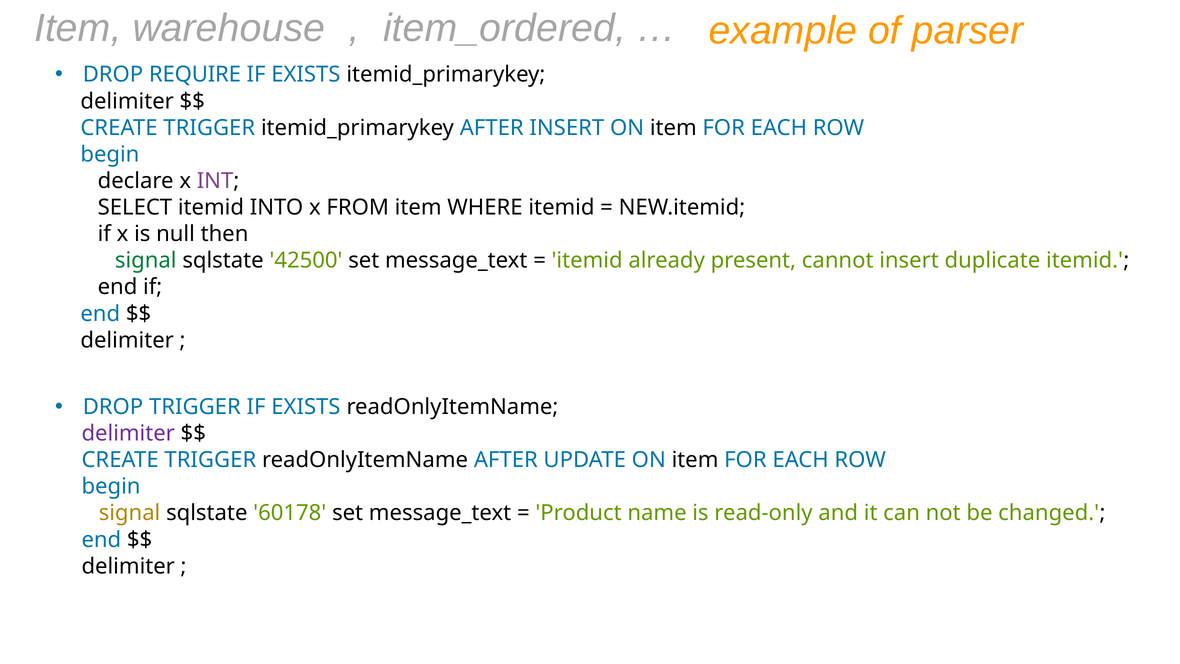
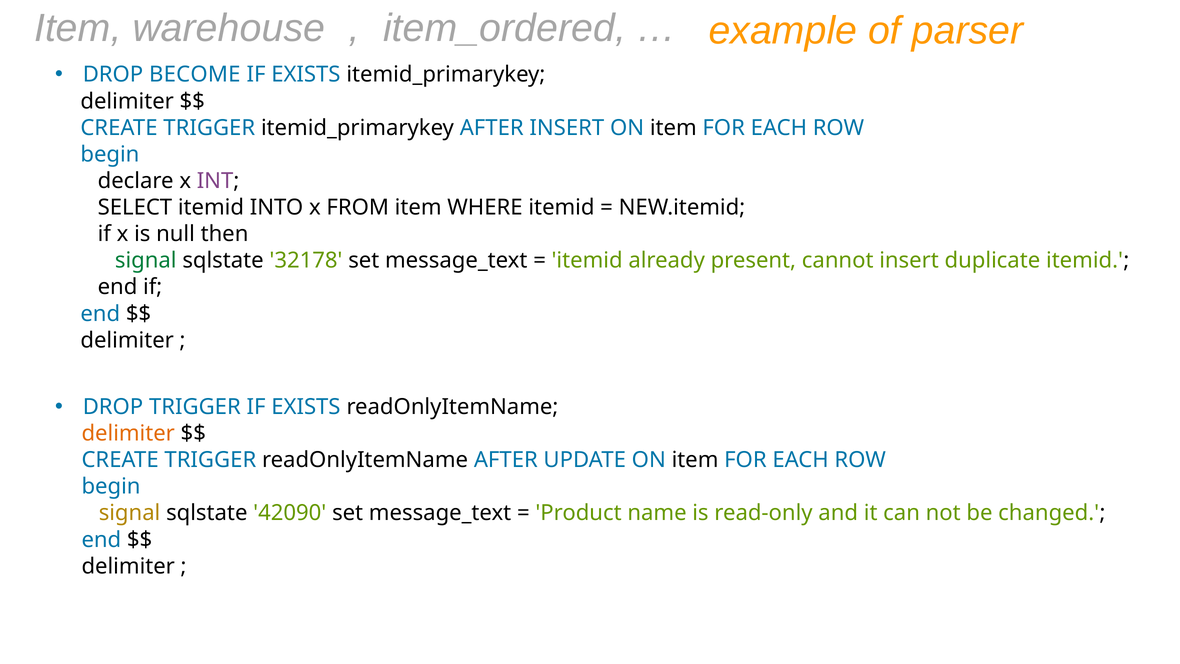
REQUIRE: REQUIRE -> BECOME
42500: 42500 -> 32178
delimiter at (128, 433) colour: purple -> orange
60178: 60178 -> 42090
